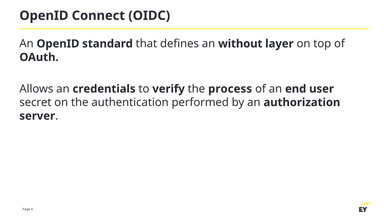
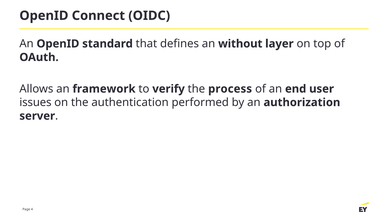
credentials: credentials -> framework
secret: secret -> issues
